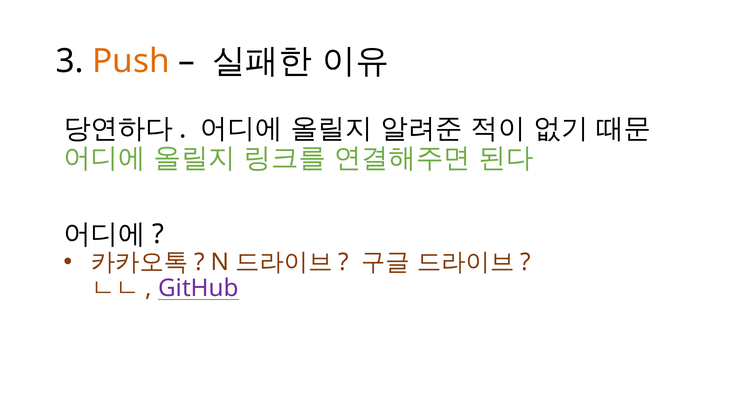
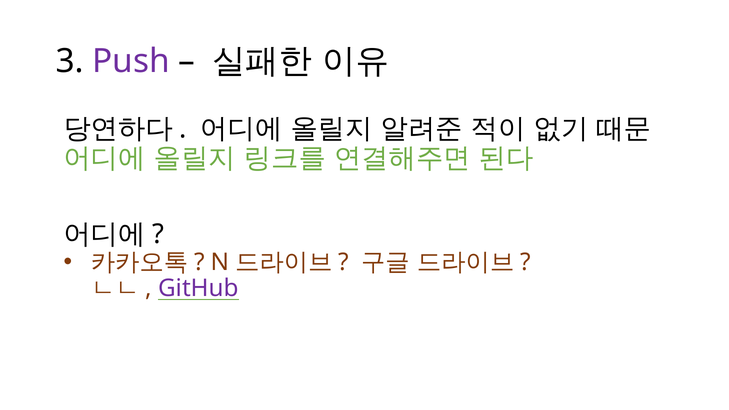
Push colour: orange -> purple
